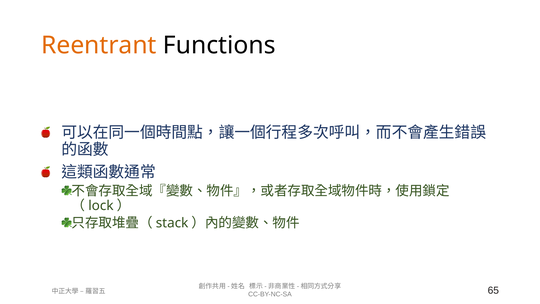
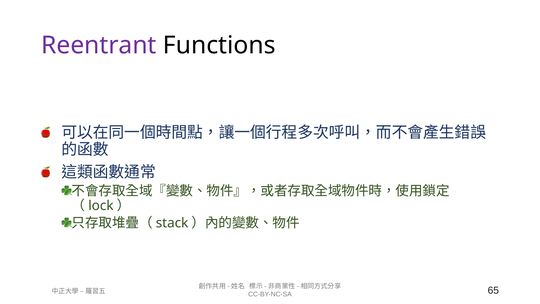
Reentrant colour: orange -> purple
